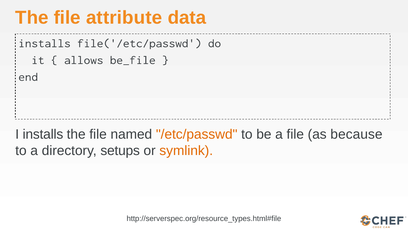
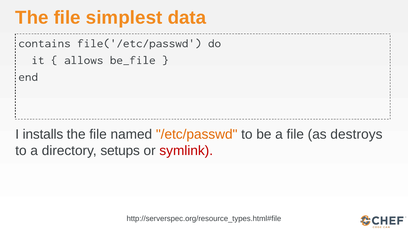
attribute: attribute -> simplest
installs at (45, 43): installs -> contains
because: because -> destroys
symlink colour: orange -> red
